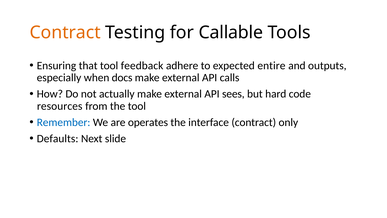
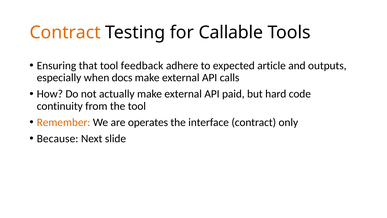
entire: entire -> article
sees: sees -> paid
resources: resources -> continuity
Remember colour: blue -> orange
Defaults: Defaults -> Because
